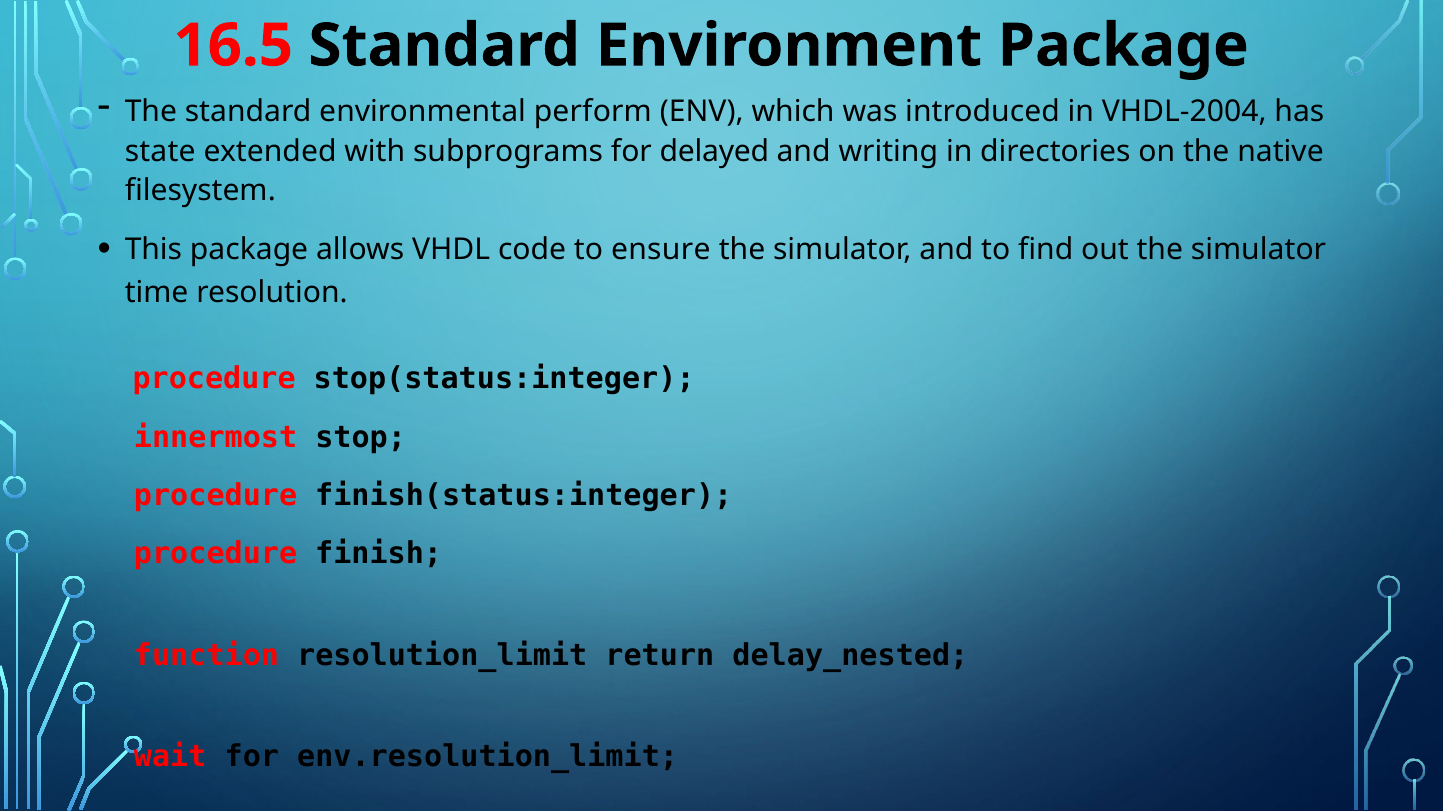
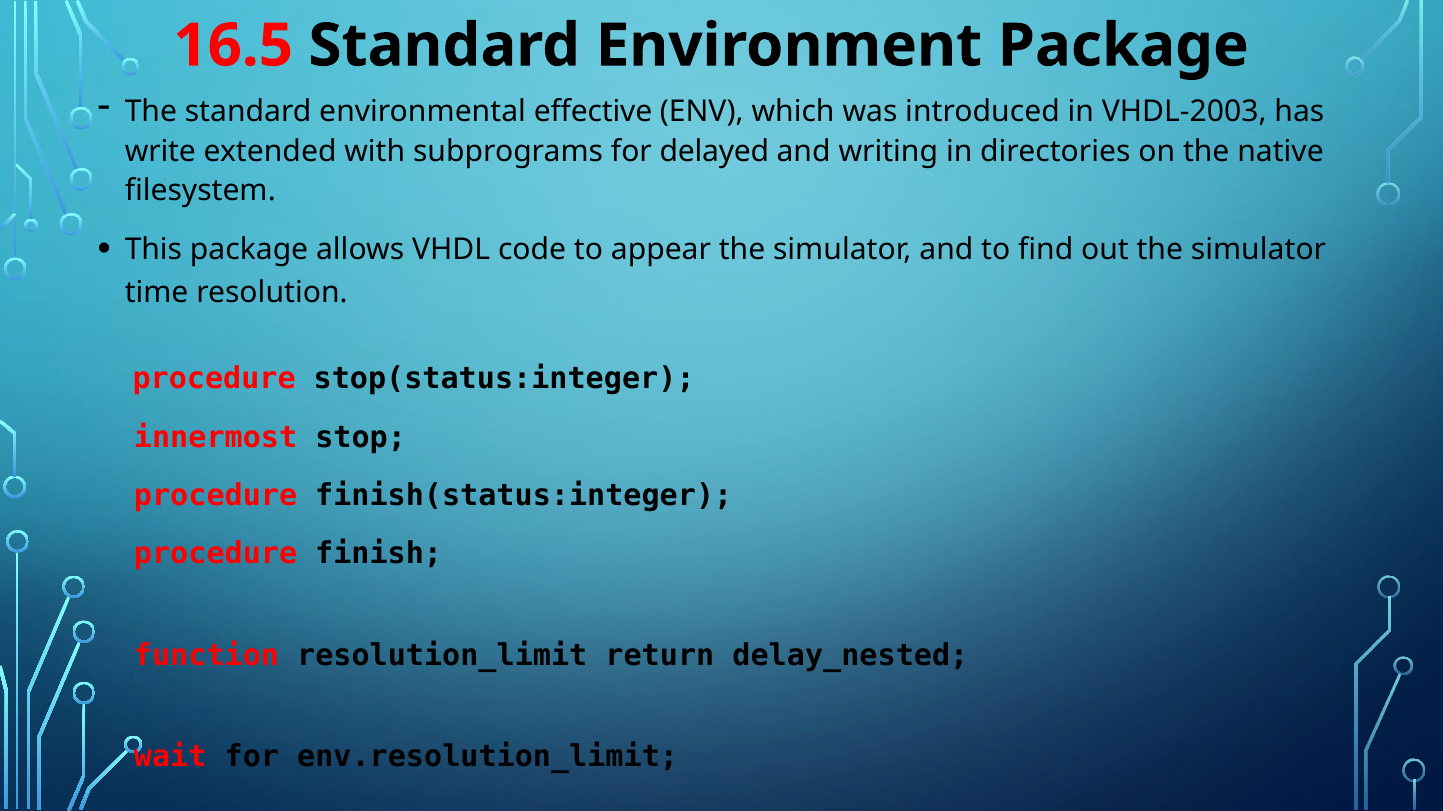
perform: perform -> effective
VHDL-2004: VHDL-2004 -> VHDL-2003
state: state -> write
ensure: ensure -> appear
